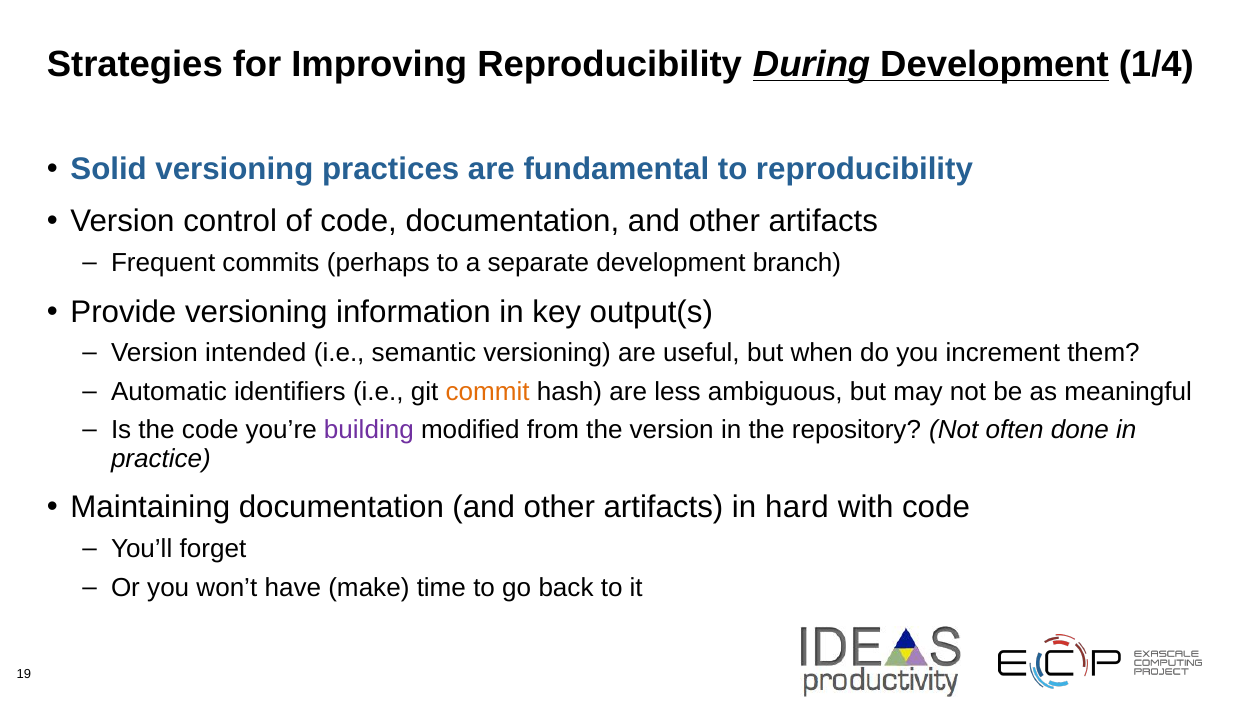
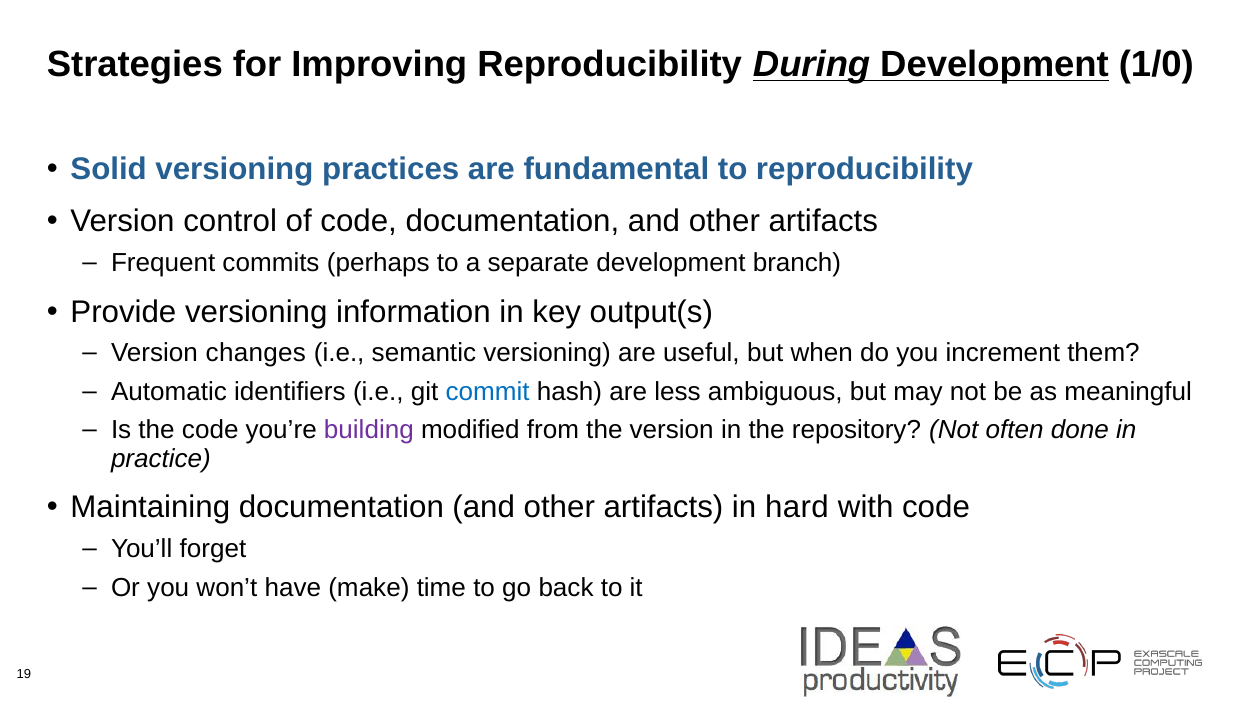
1/4: 1/4 -> 1/0
intended: intended -> changes
commit colour: orange -> blue
